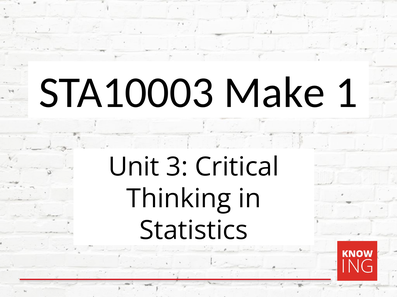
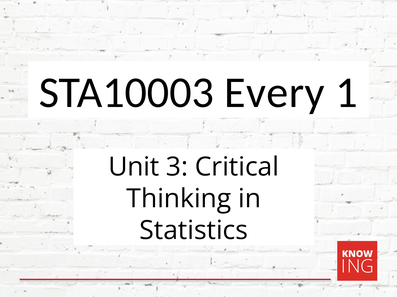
Make: Make -> Every
